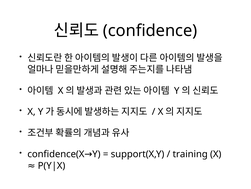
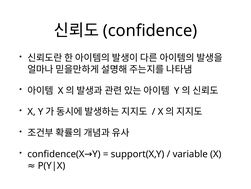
training: training -> variable
